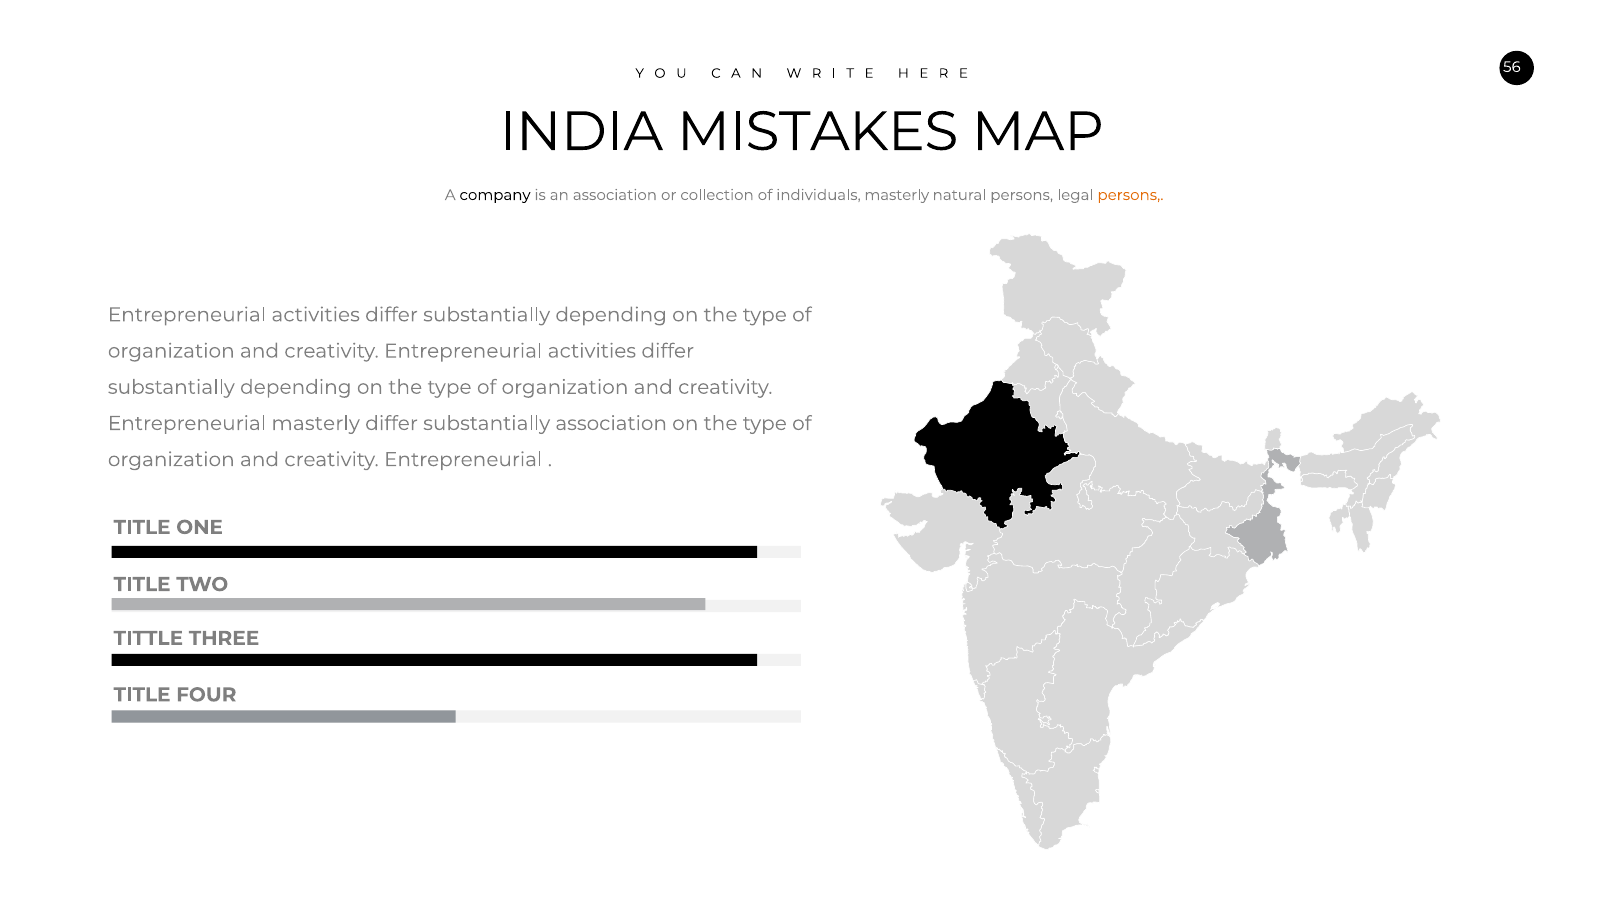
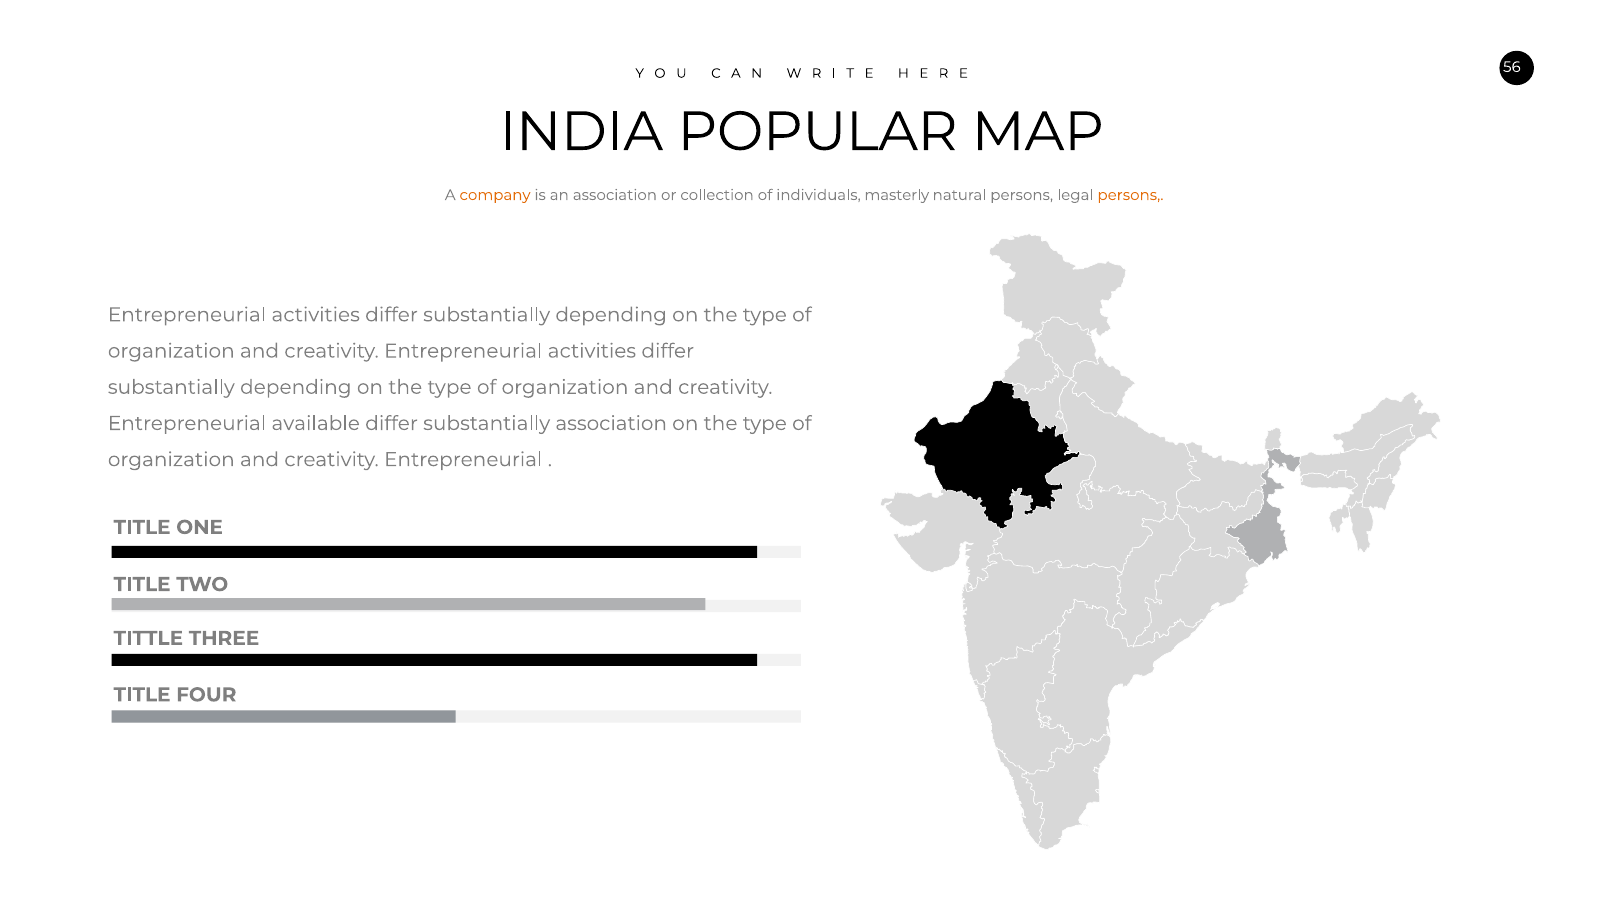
MISTAKES: MISTAKES -> POPULAR
company colour: black -> orange
Entrepreneurial masterly: masterly -> available
